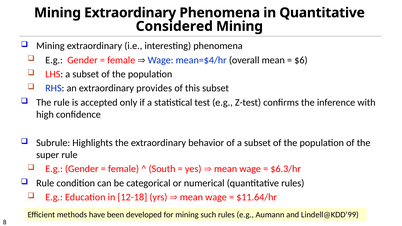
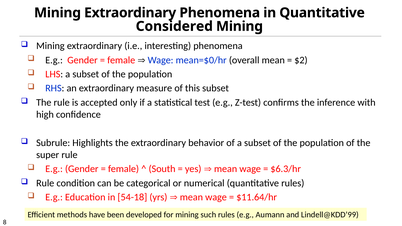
mean=$4/hr: mean=$4/hr -> mean=$0/hr
$6: $6 -> $2
provides: provides -> measure
12-18: 12-18 -> 54-18
